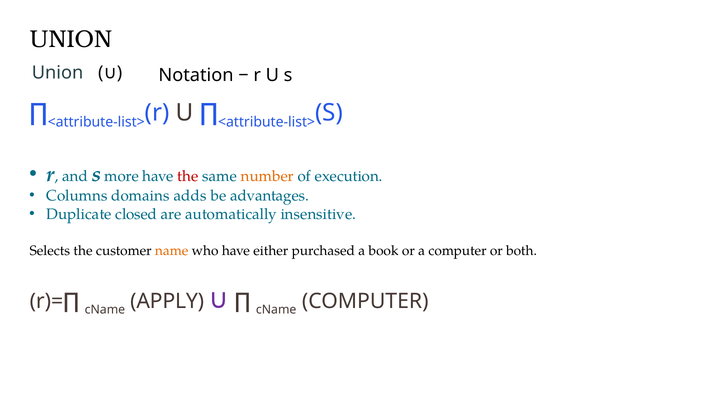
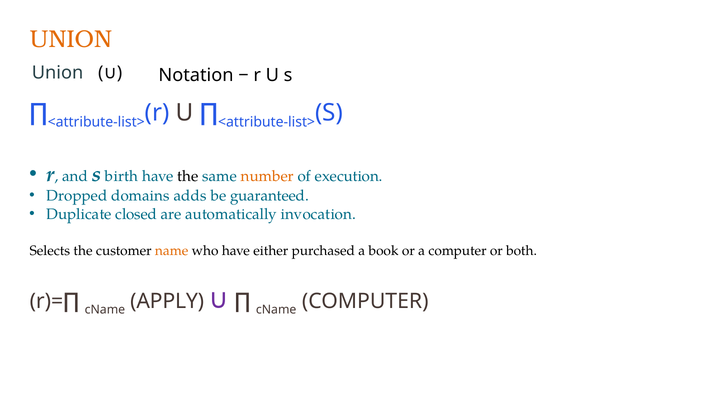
UNION at (71, 39) colour: black -> orange
more: more -> birth
the at (188, 176) colour: red -> black
Columns: Columns -> Dropped
advantages: advantages -> guaranteed
insensitive: insensitive -> invocation
